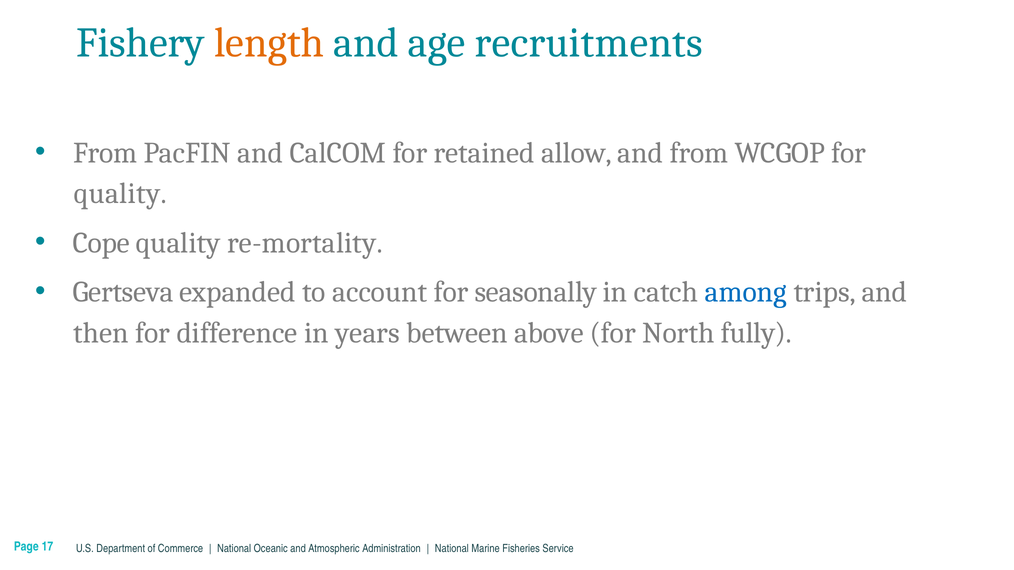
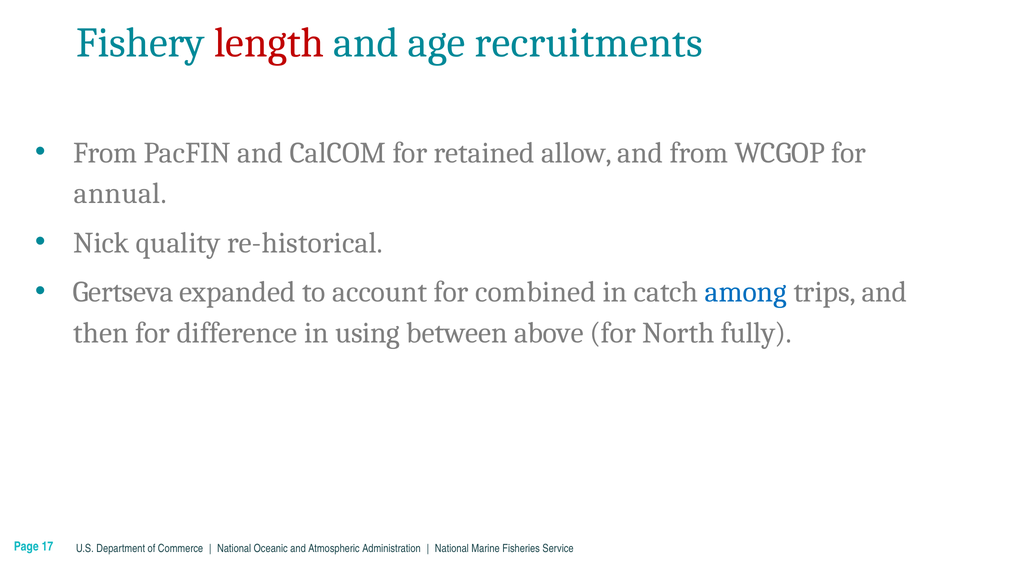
length colour: orange -> red
quality at (120, 194): quality -> annual
Cope: Cope -> Nick
re-mortality: re-mortality -> re-historical
seasonally: seasonally -> combined
years: years -> using
